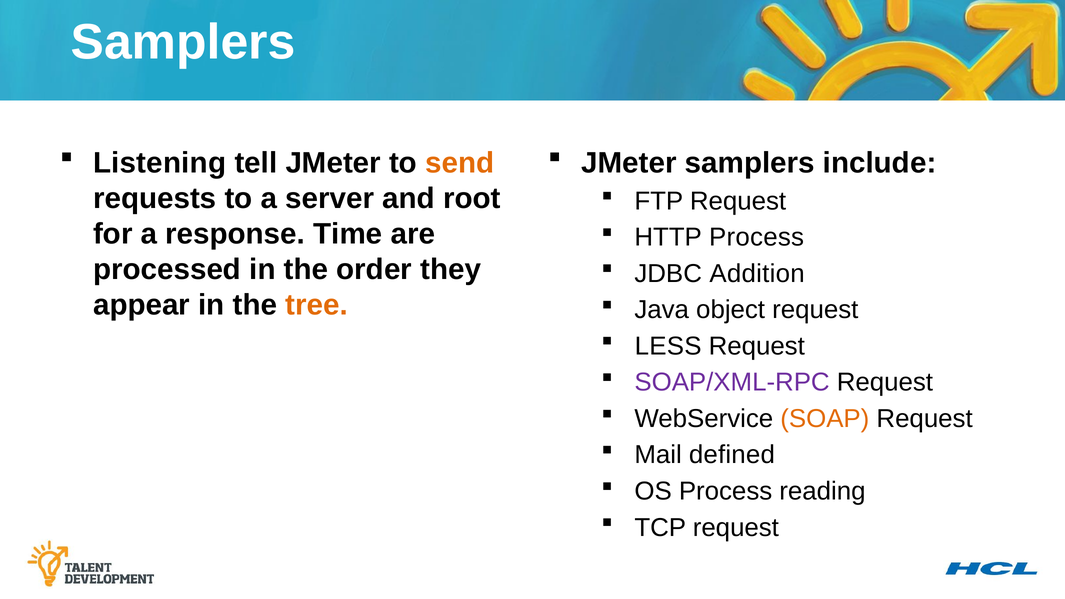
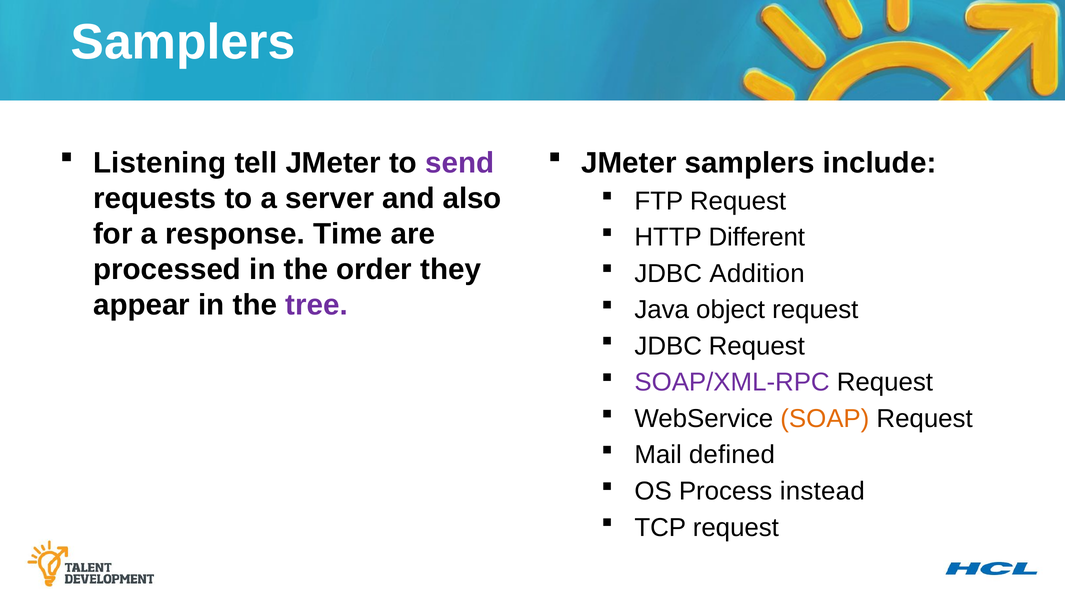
send colour: orange -> purple
root: root -> also
HTTP Process: Process -> Different
tree colour: orange -> purple
LESS at (668, 346): LESS -> JDBC
reading: reading -> instead
